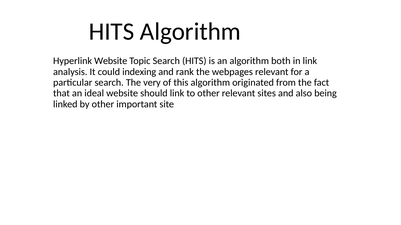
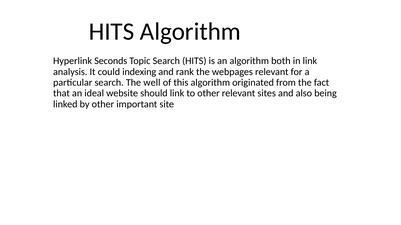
Hyperlink Website: Website -> Seconds
very: very -> well
